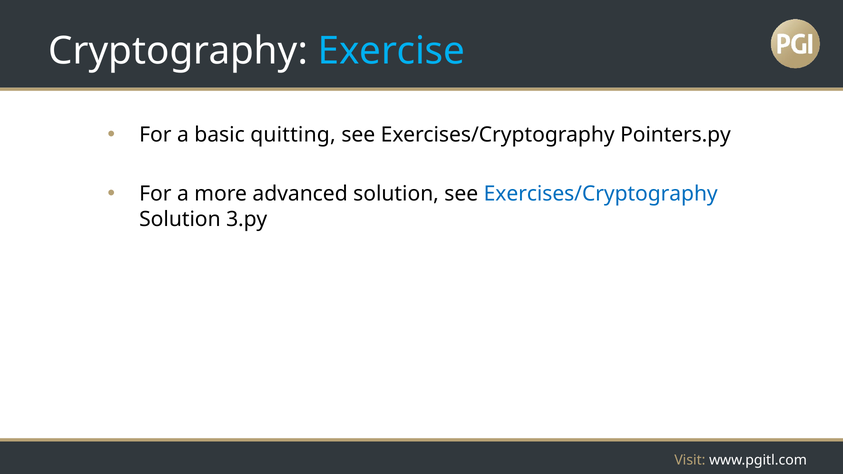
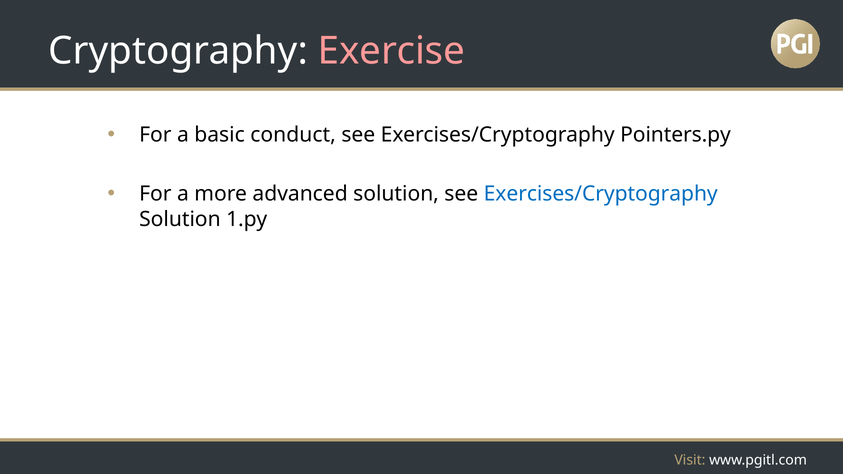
Exercise colour: light blue -> pink
quitting: quitting -> conduct
3.py: 3.py -> 1.py
